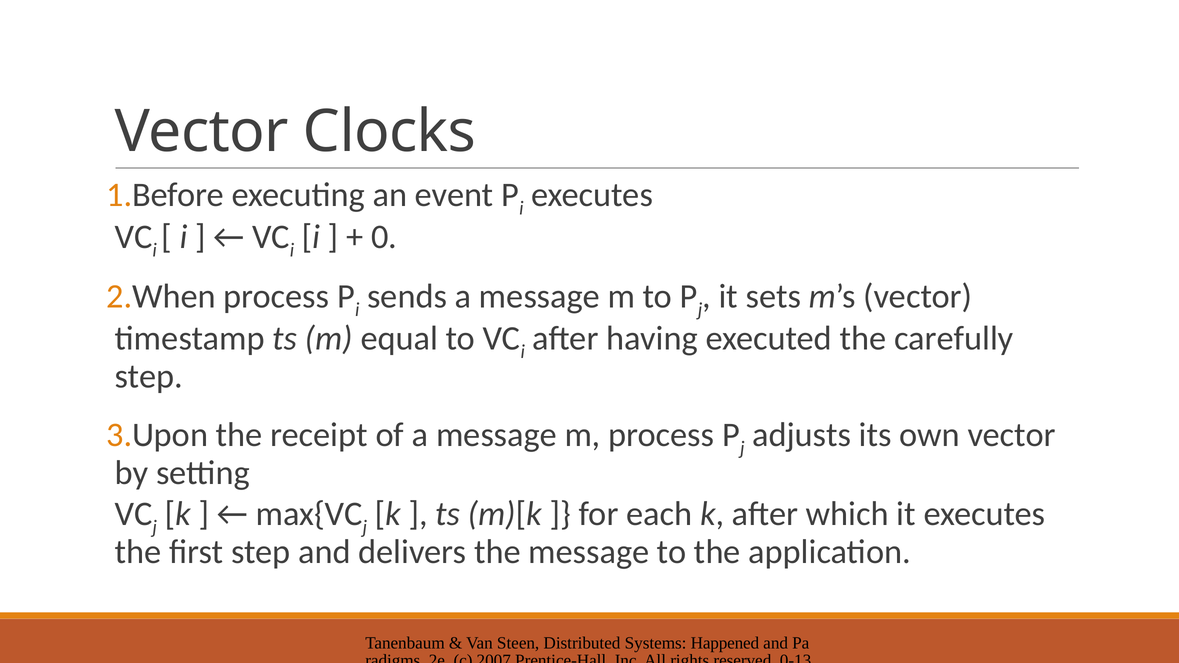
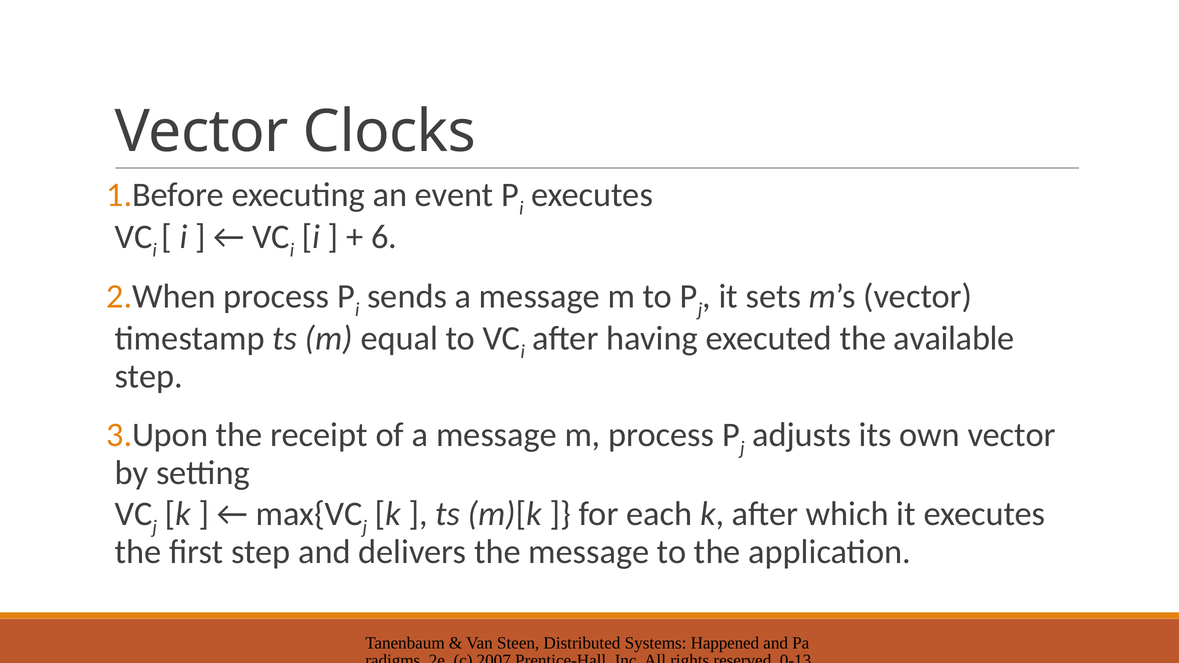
0: 0 -> 6
carefully: carefully -> available
